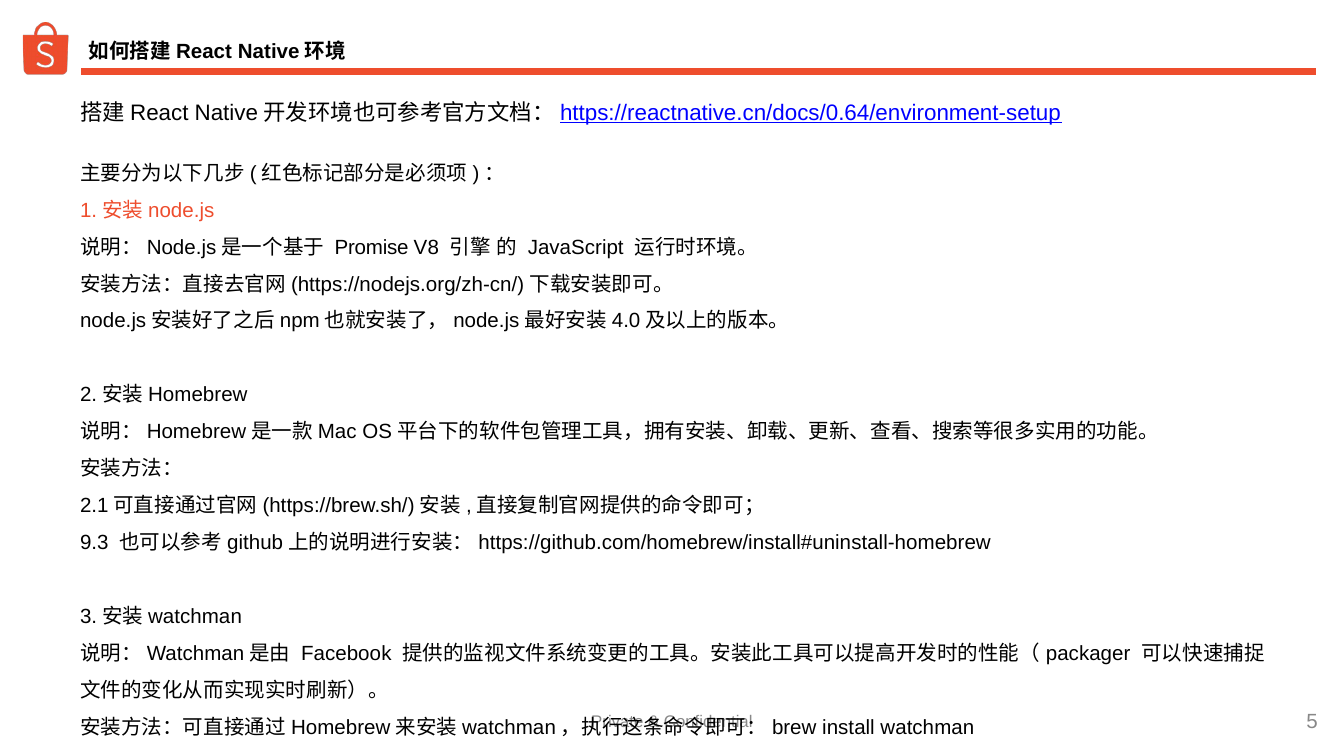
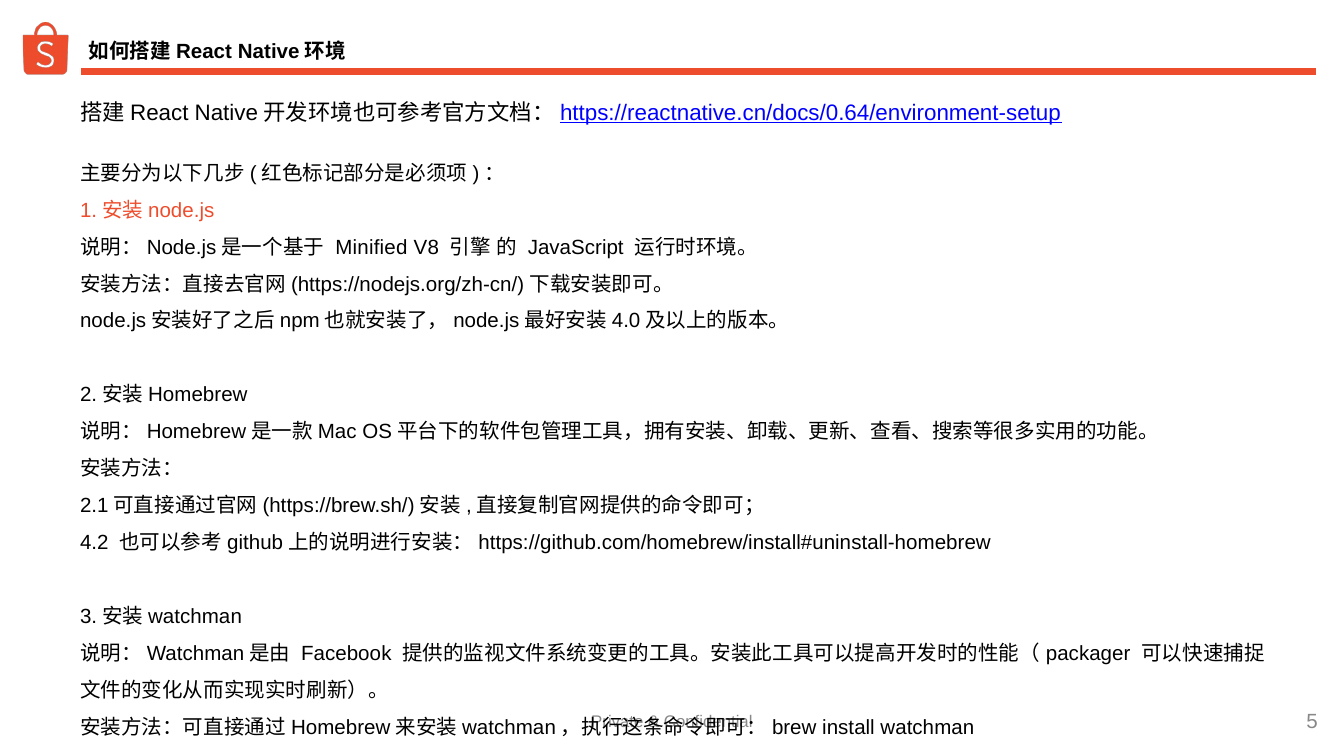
Promise: Promise -> Minified
9.3: 9.3 -> 4.2
